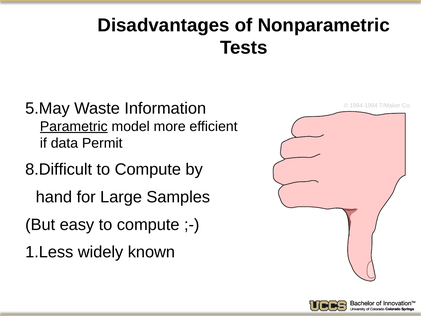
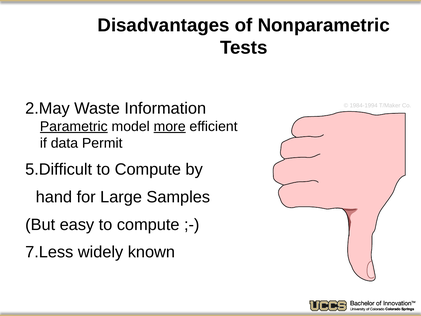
5.May: 5.May -> 2.May
more underline: none -> present
8.Difficult: 8.Difficult -> 5.Difficult
1.Less: 1.Less -> 7.Less
